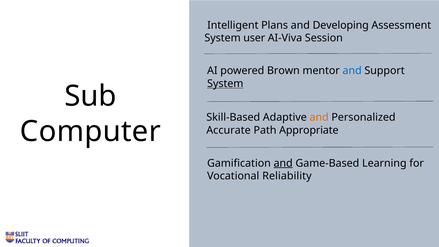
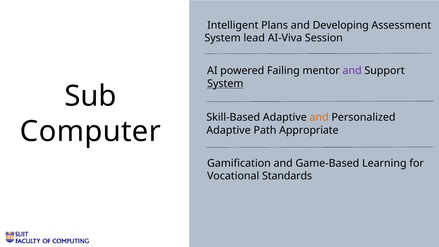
user: user -> lead
Brown: Brown -> Failing
and at (352, 71) colour: blue -> purple
Accurate at (229, 130): Accurate -> Adaptive
and at (283, 163) underline: present -> none
Reliability: Reliability -> Standards
